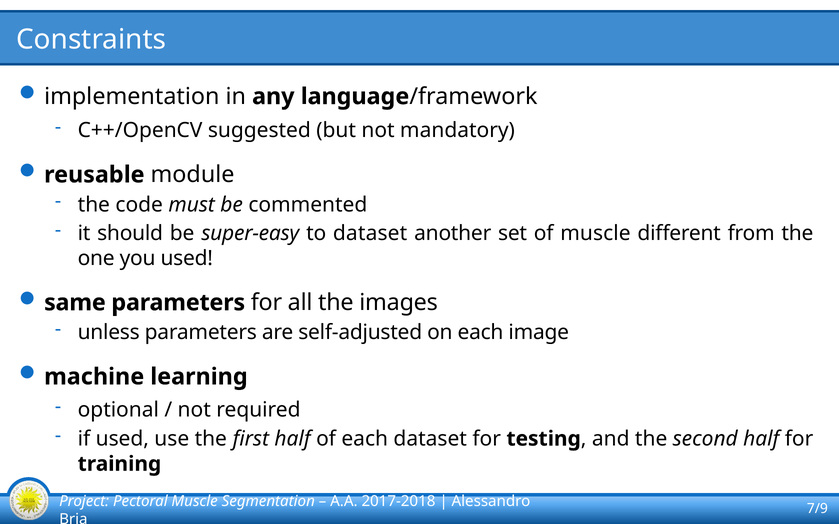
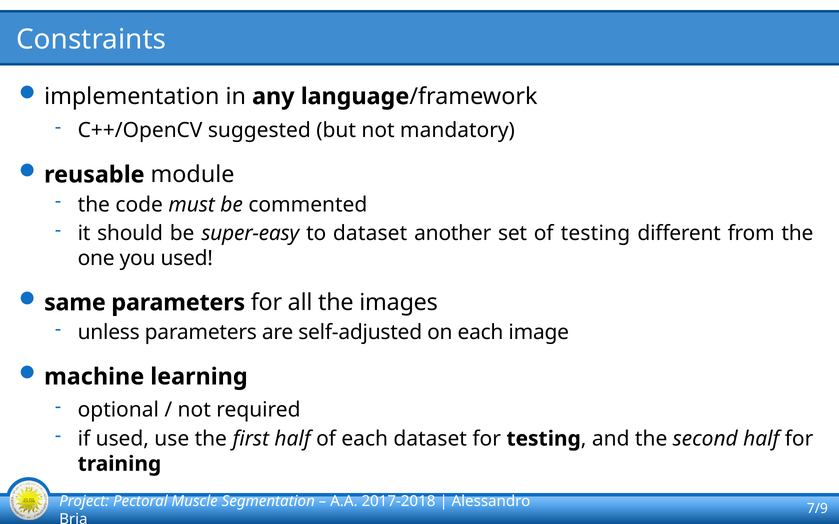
of muscle: muscle -> testing
